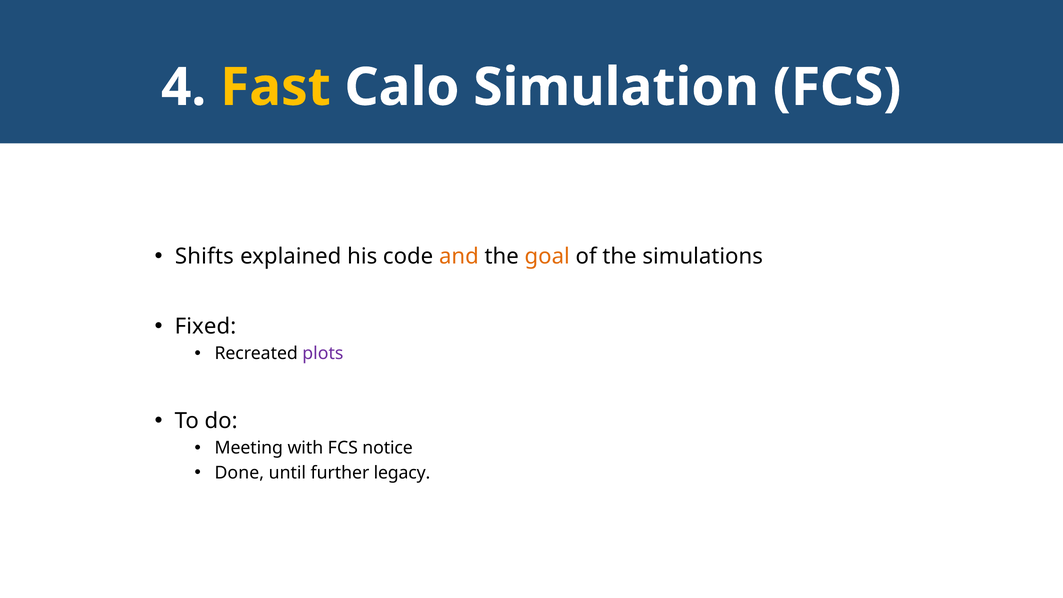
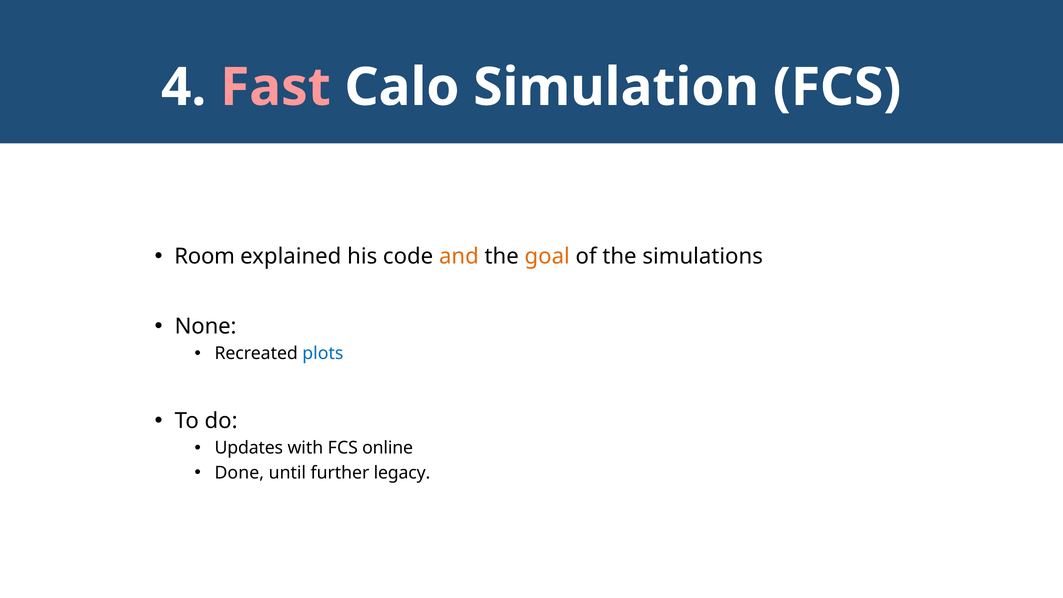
Fast colour: yellow -> pink
Shifts: Shifts -> Room
Fixed: Fixed -> None
plots colour: purple -> blue
Meeting: Meeting -> Updates
notice: notice -> online
